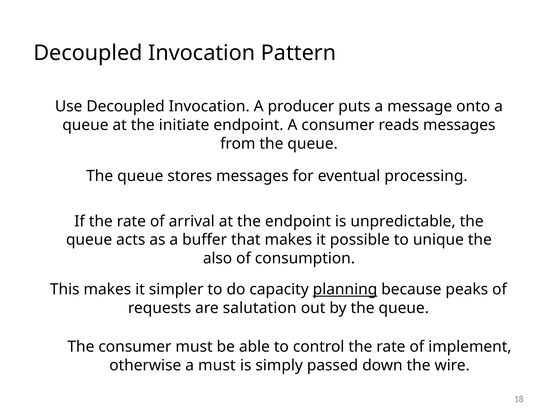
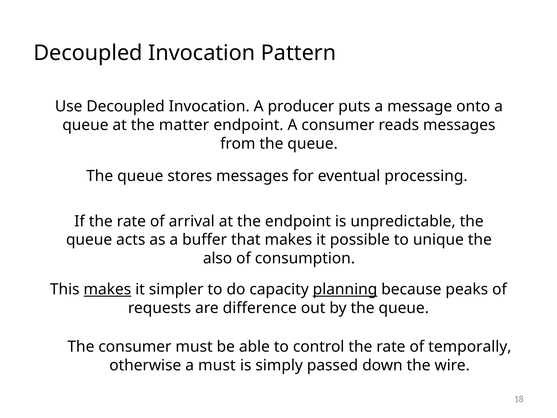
initiate: initiate -> matter
makes at (107, 289) underline: none -> present
salutation: salutation -> difference
implement: implement -> temporally
